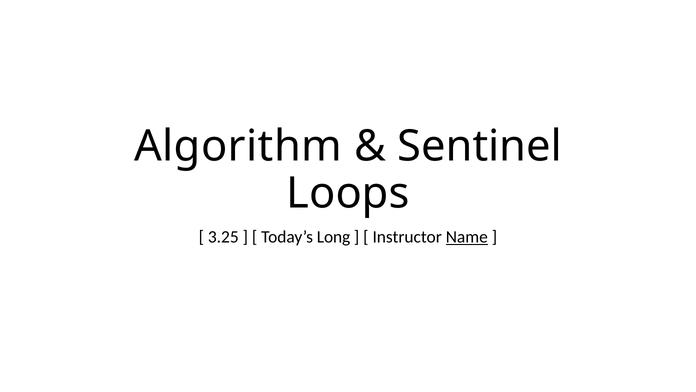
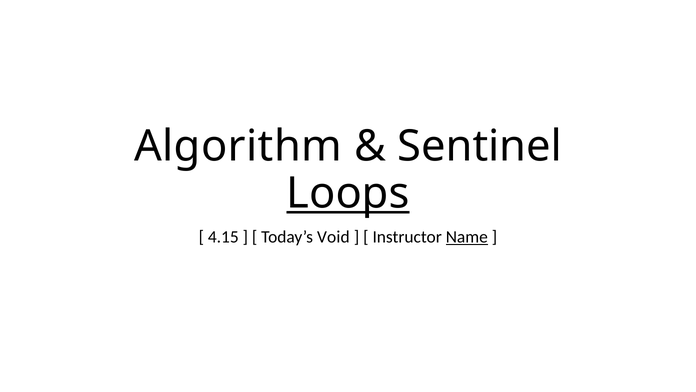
Loops underline: none -> present
3.25: 3.25 -> 4.15
Long: Long -> Void
